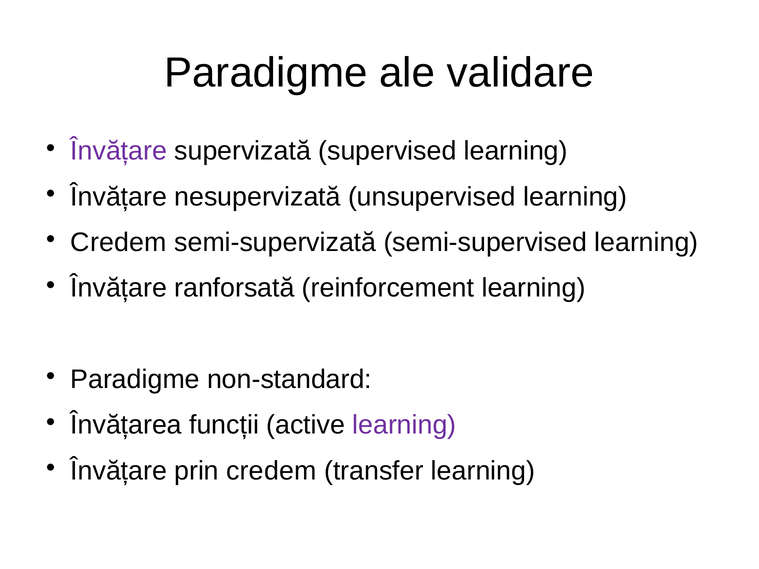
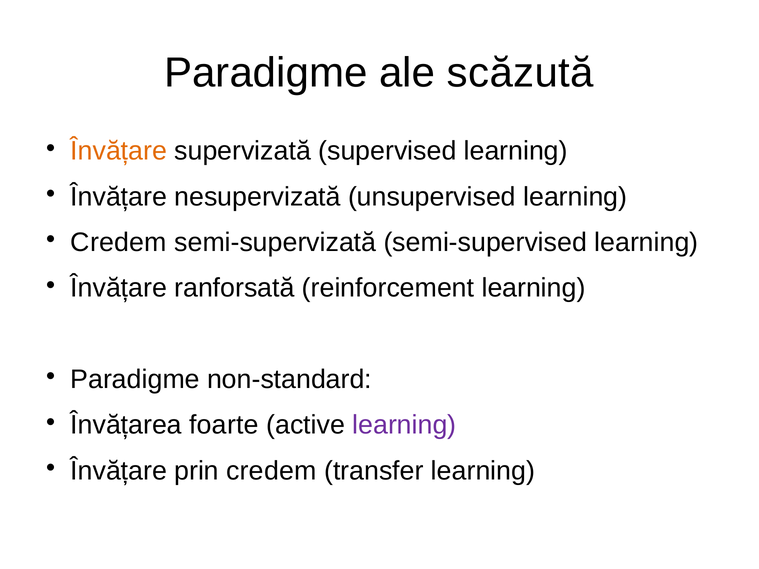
validare: validare -> scăzută
Învățare at (119, 151) colour: purple -> orange
funcții: funcții -> foarte
